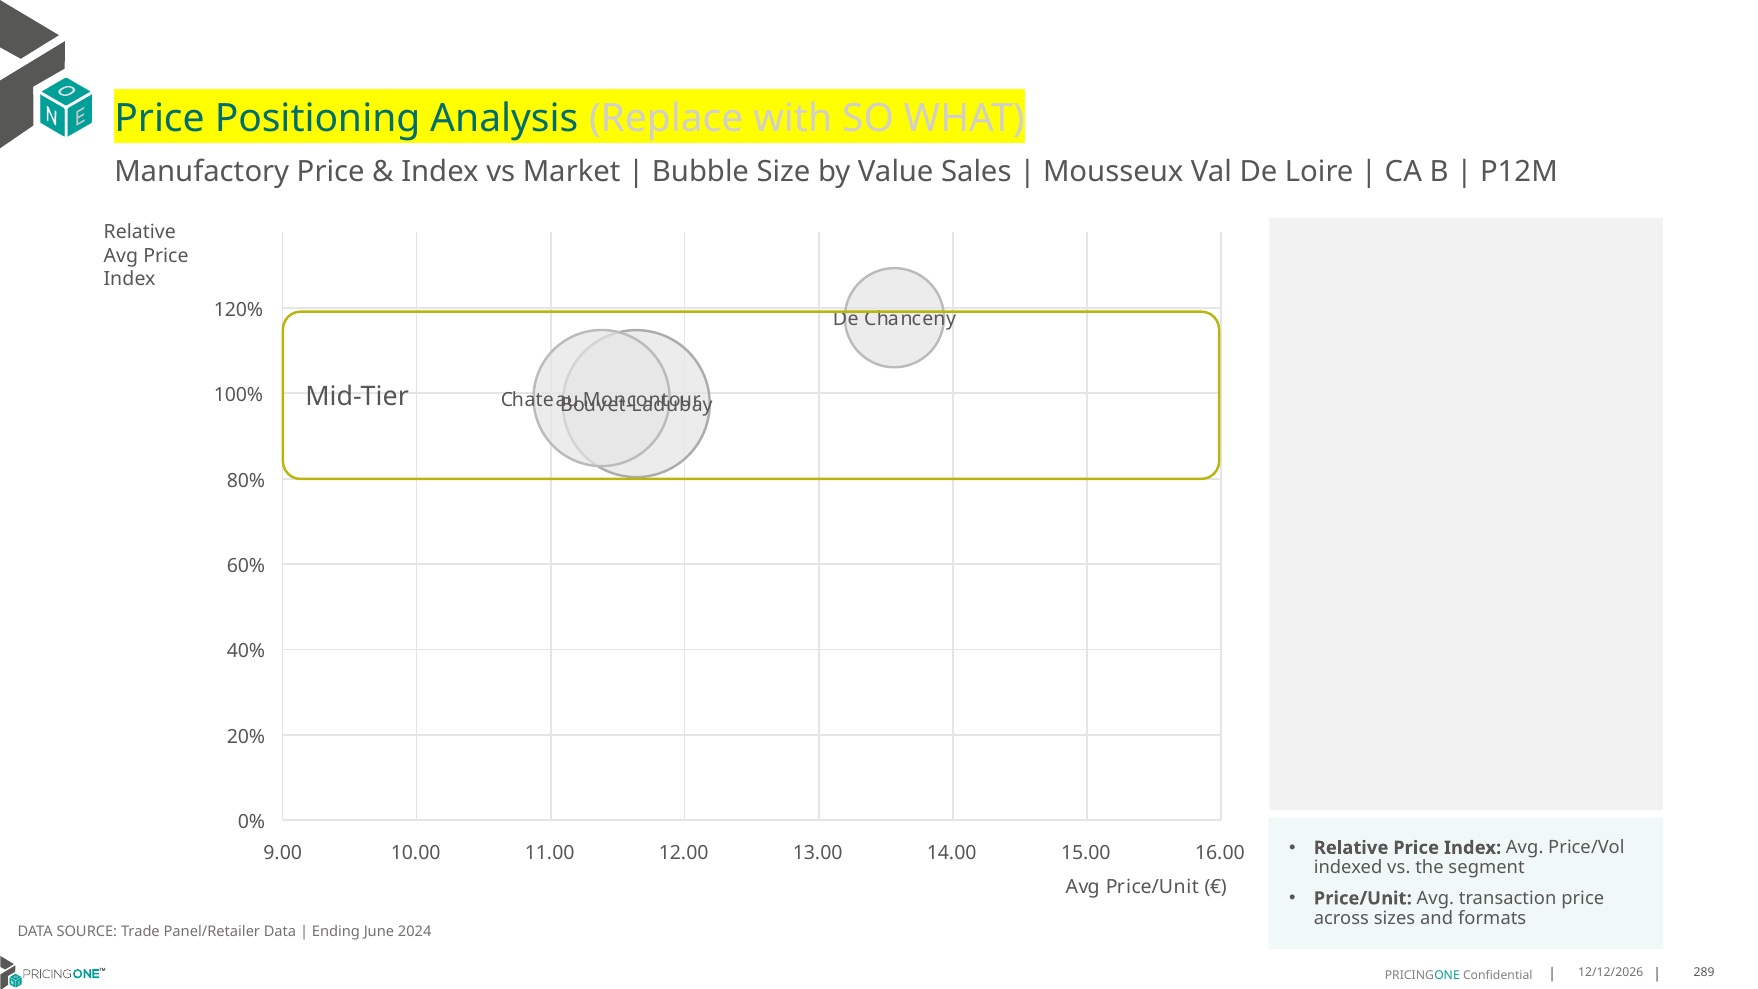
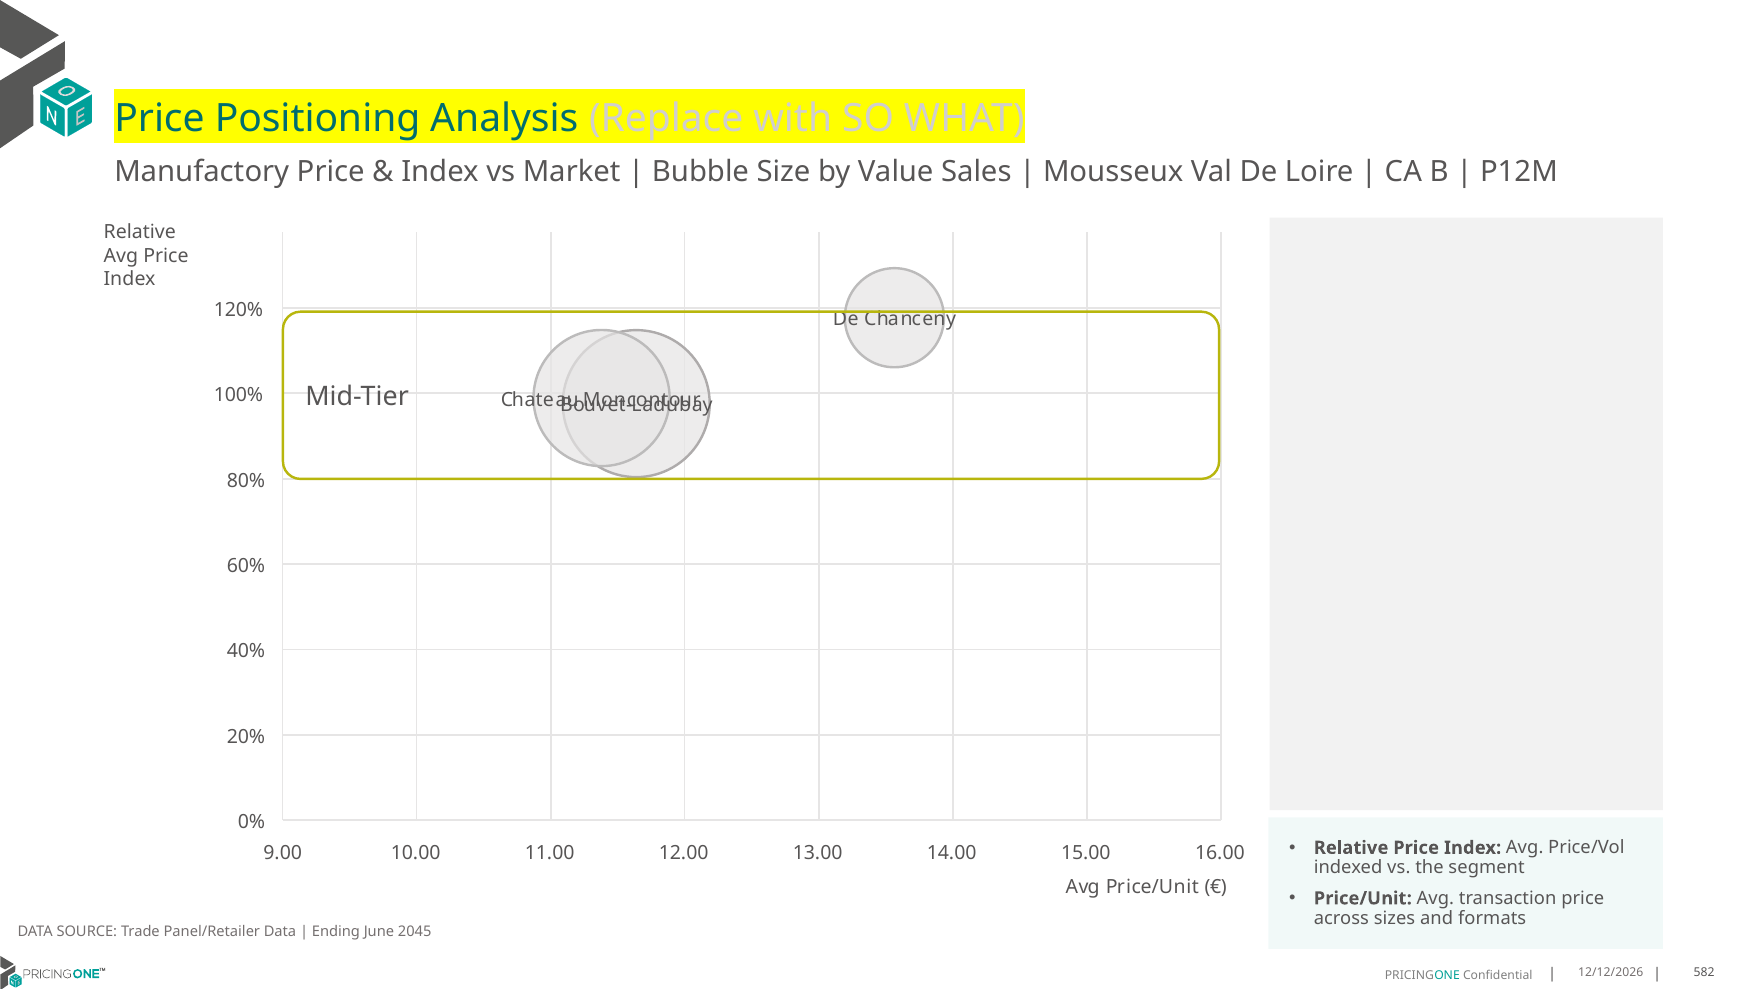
2024: 2024 -> 2045
289: 289 -> 582
